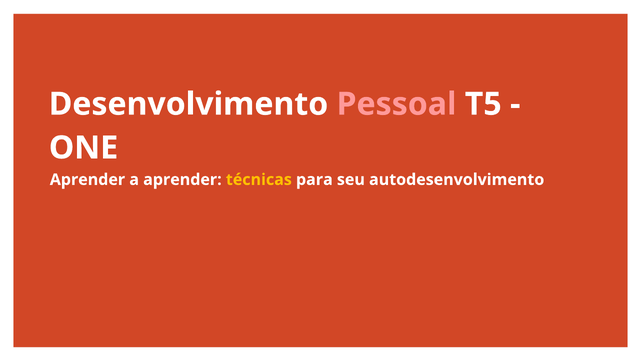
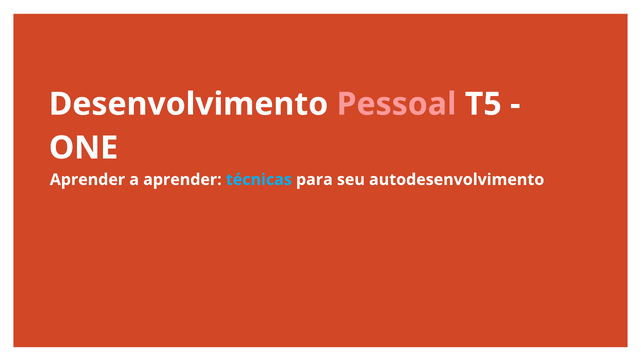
técnicas colour: yellow -> light blue
